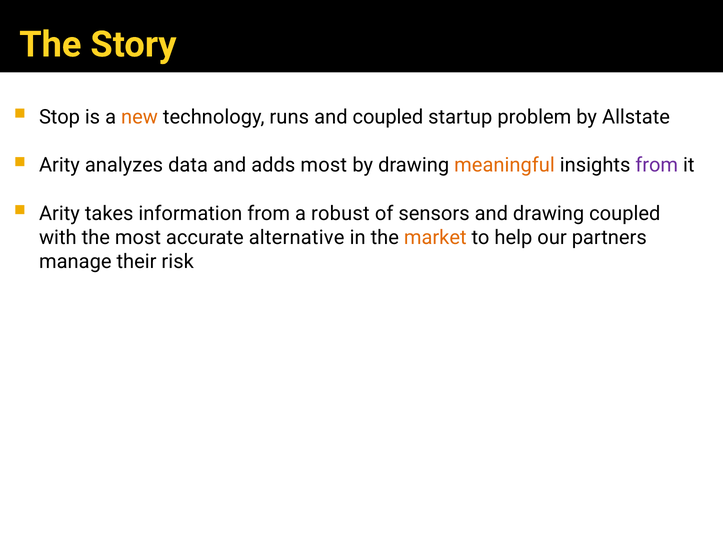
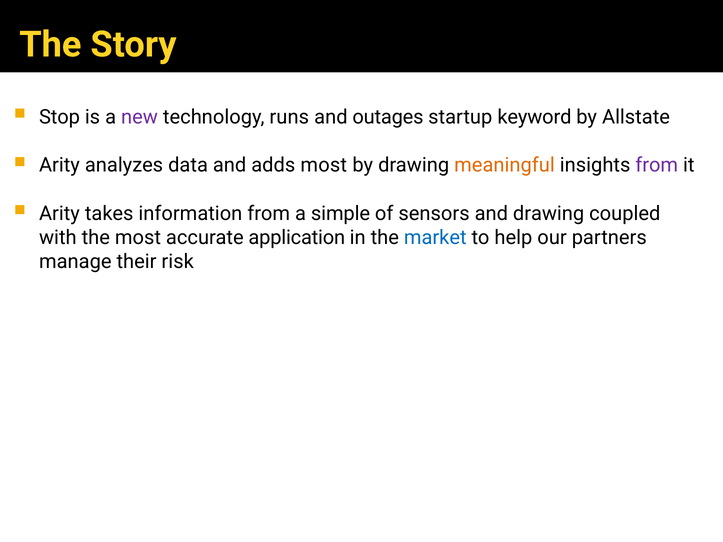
new colour: orange -> purple
and coupled: coupled -> outages
problem: problem -> keyword
robust: robust -> simple
alternative: alternative -> application
market colour: orange -> blue
